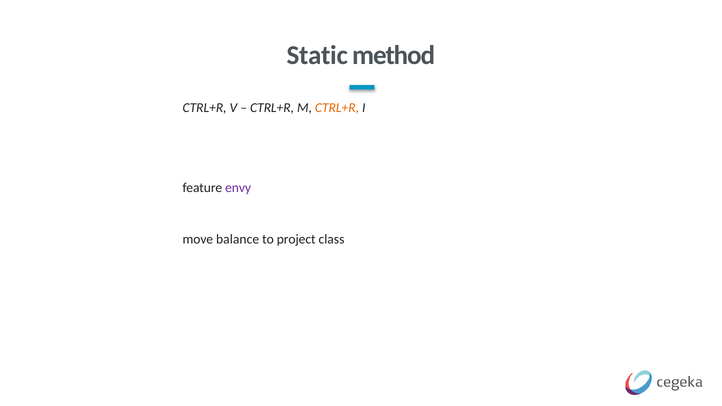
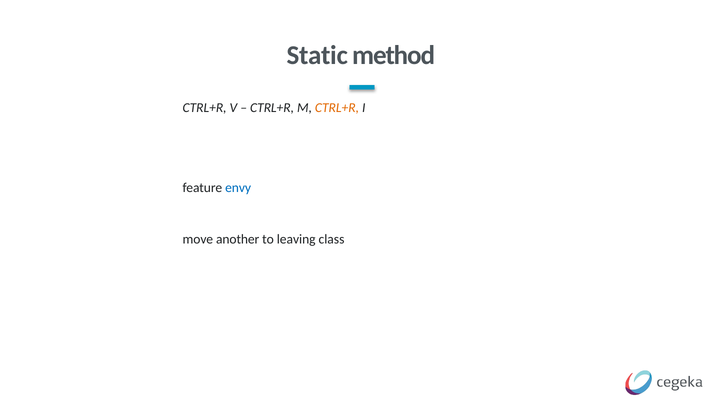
envy colour: purple -> blue
balance: balance -> another
project: project -> leaving
